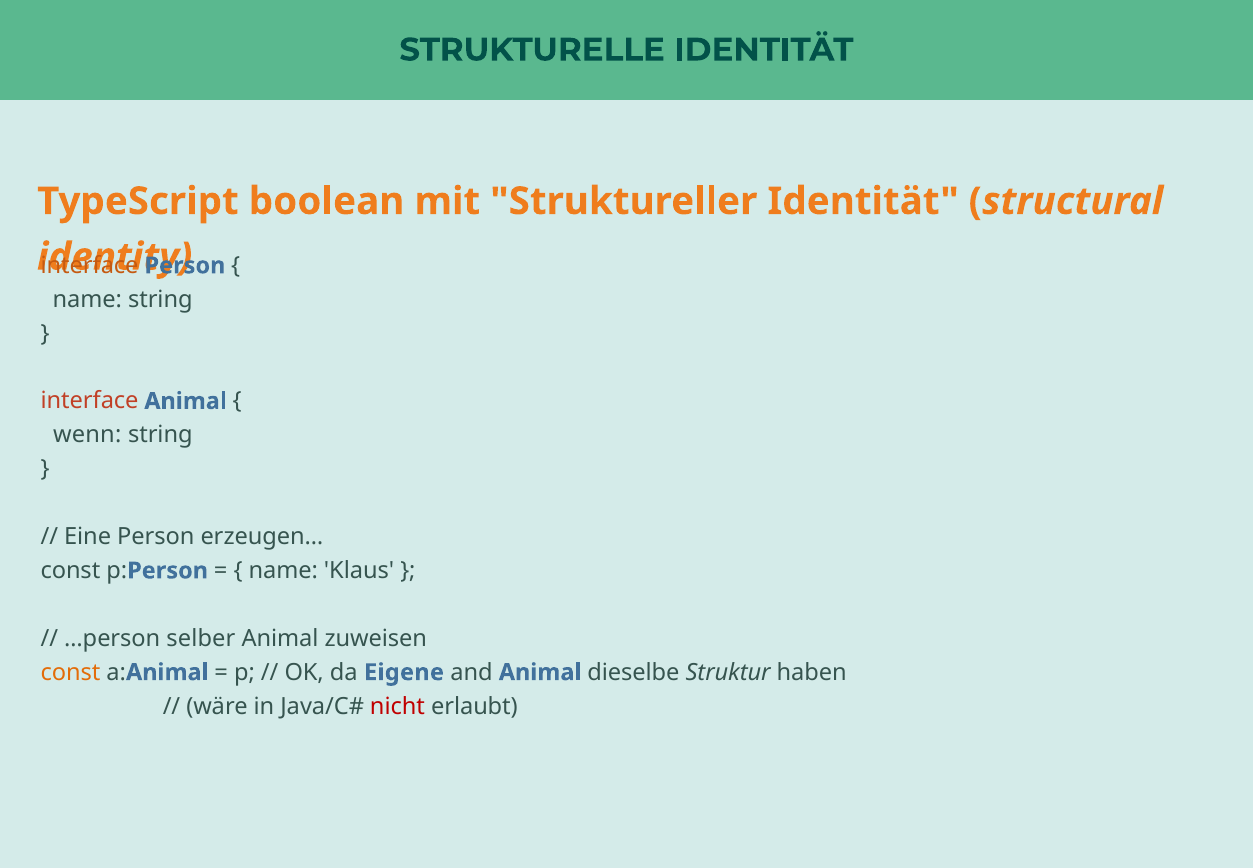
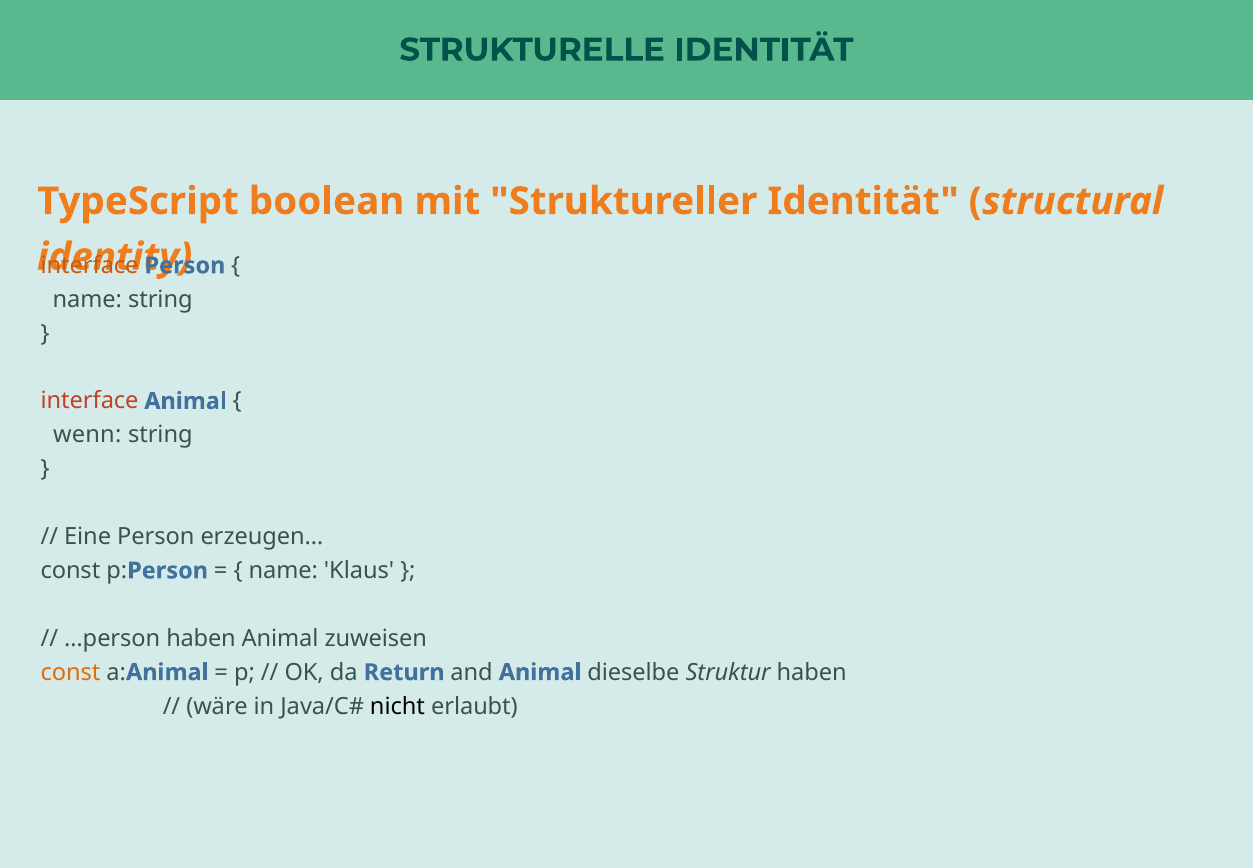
…person selber: selber -> haben
Eigene: Eigene -> Return
nicht colour: red -> black
